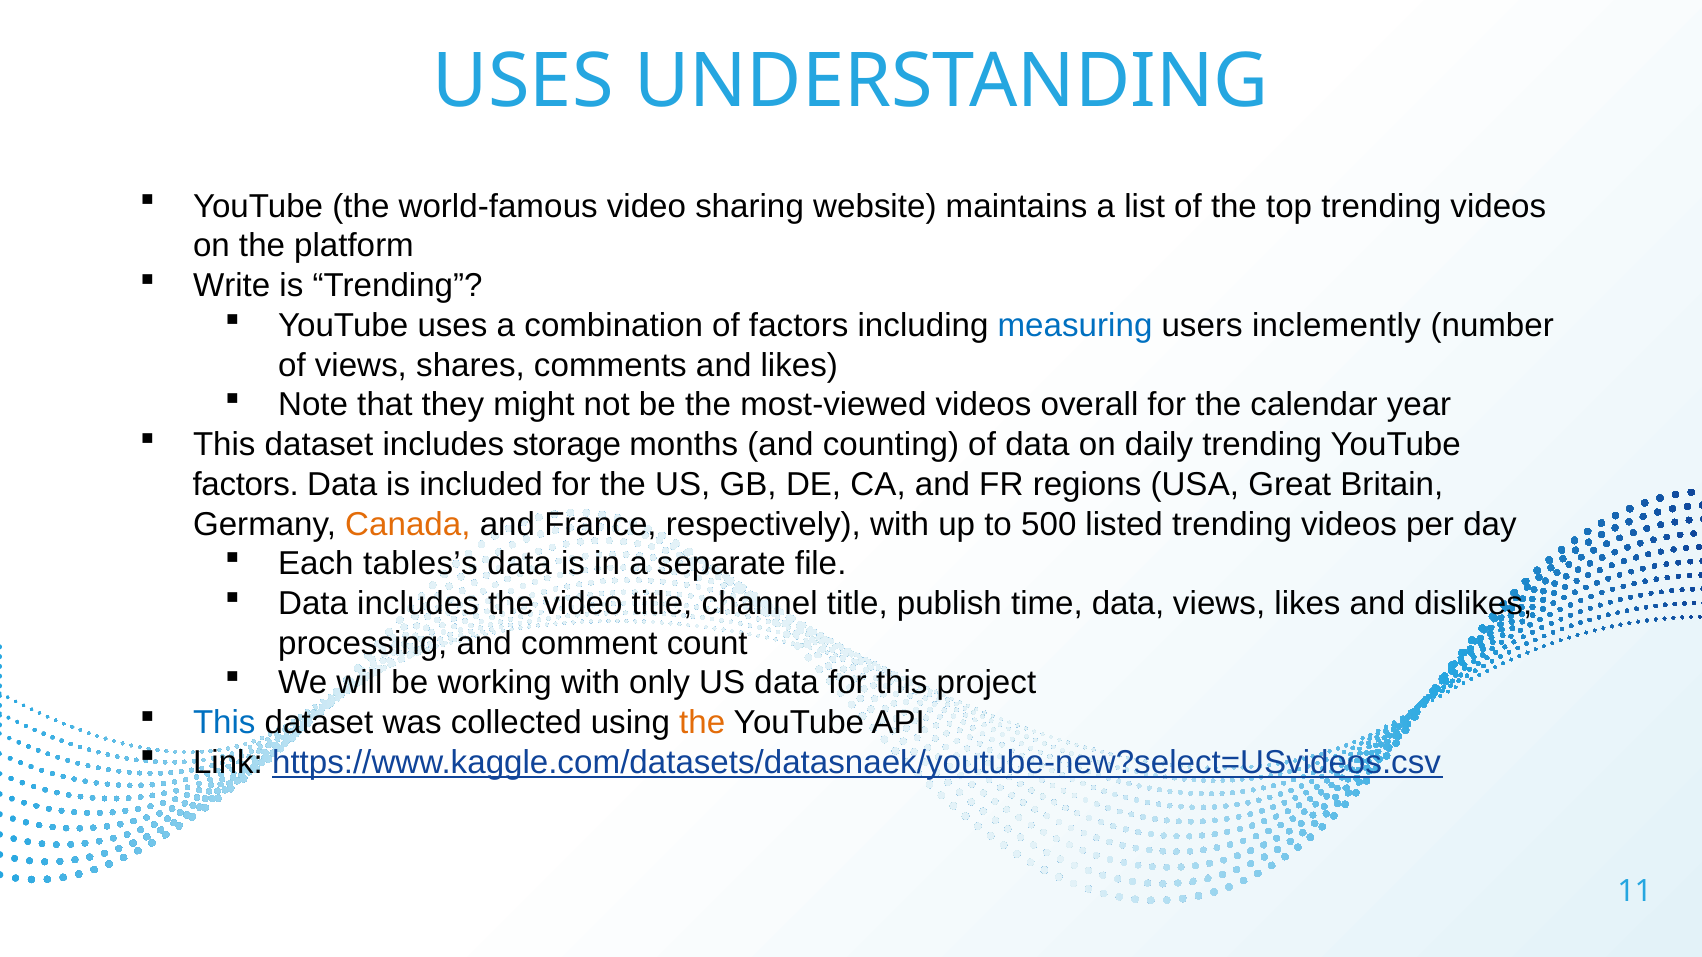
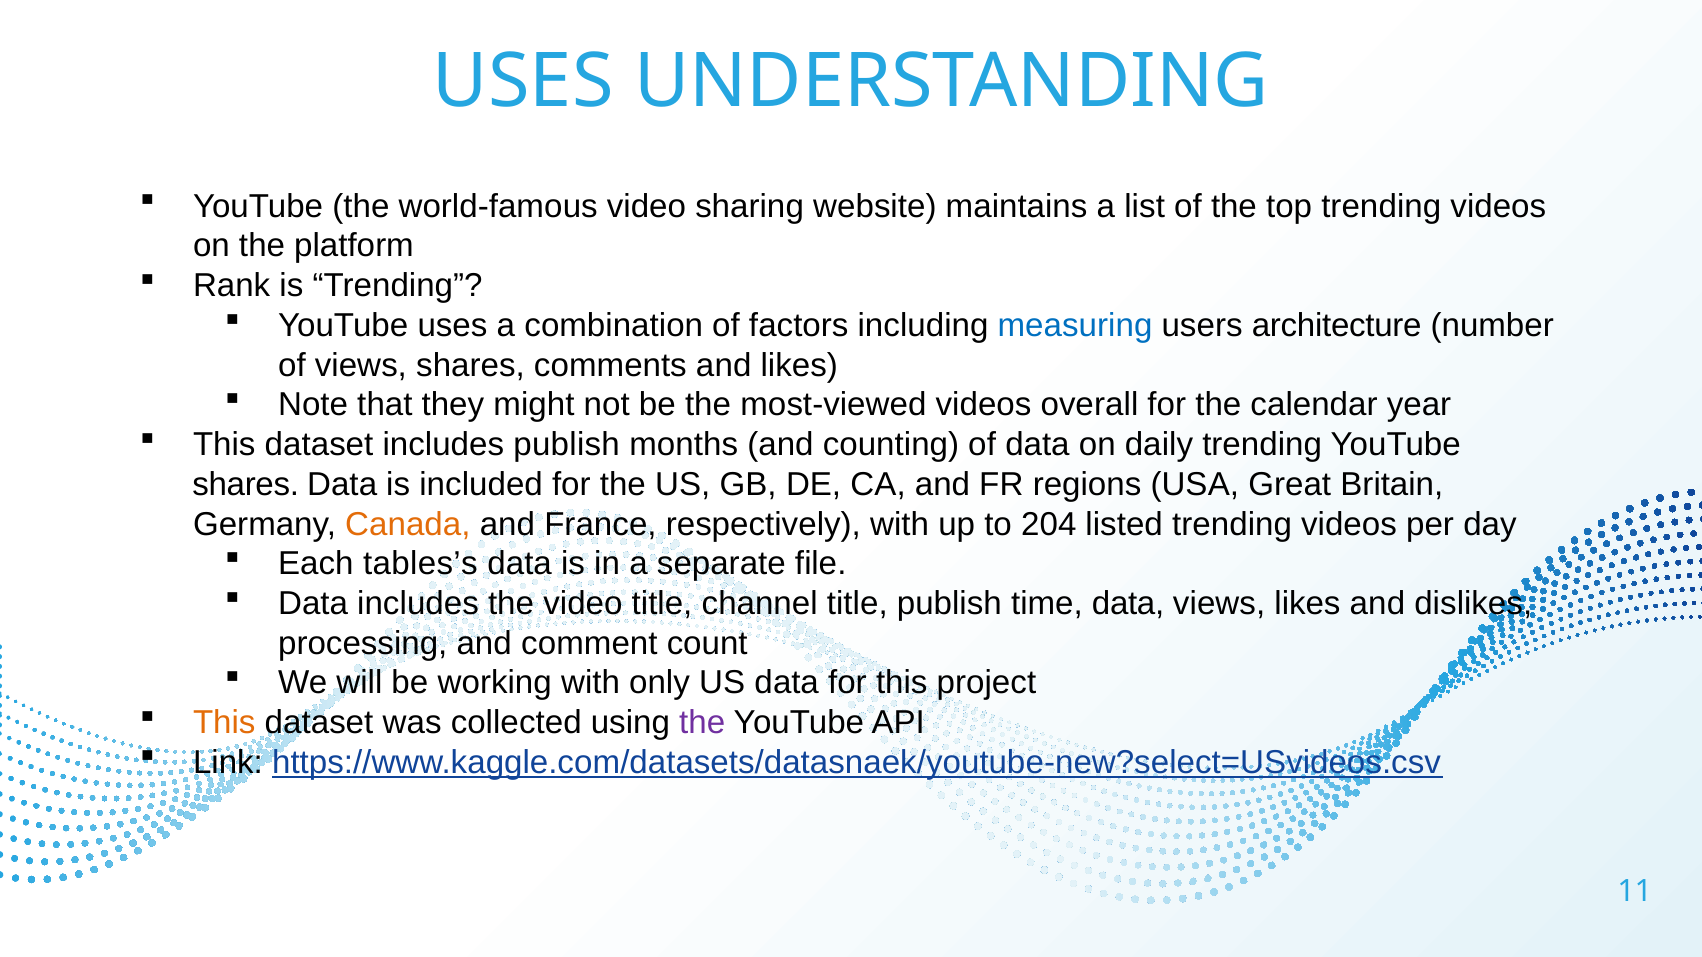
Write: Write -> Rank
inclemently: inclemently -> architecture
includes storage: storage -> publish
factors at (246, 485): factors -> shares
500: 500 -> 204
This at (224, 723) colour: blue -> orange
the at (702, 723) colour: orange -> purple
